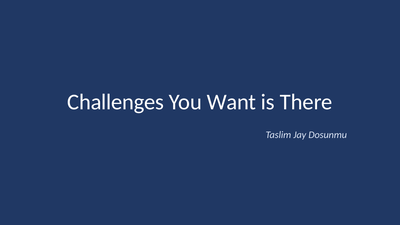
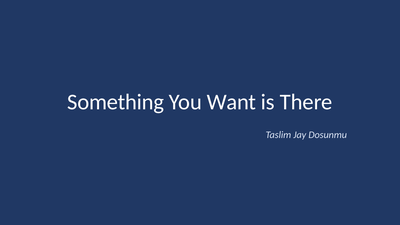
Challenges: Challenges -> Something
